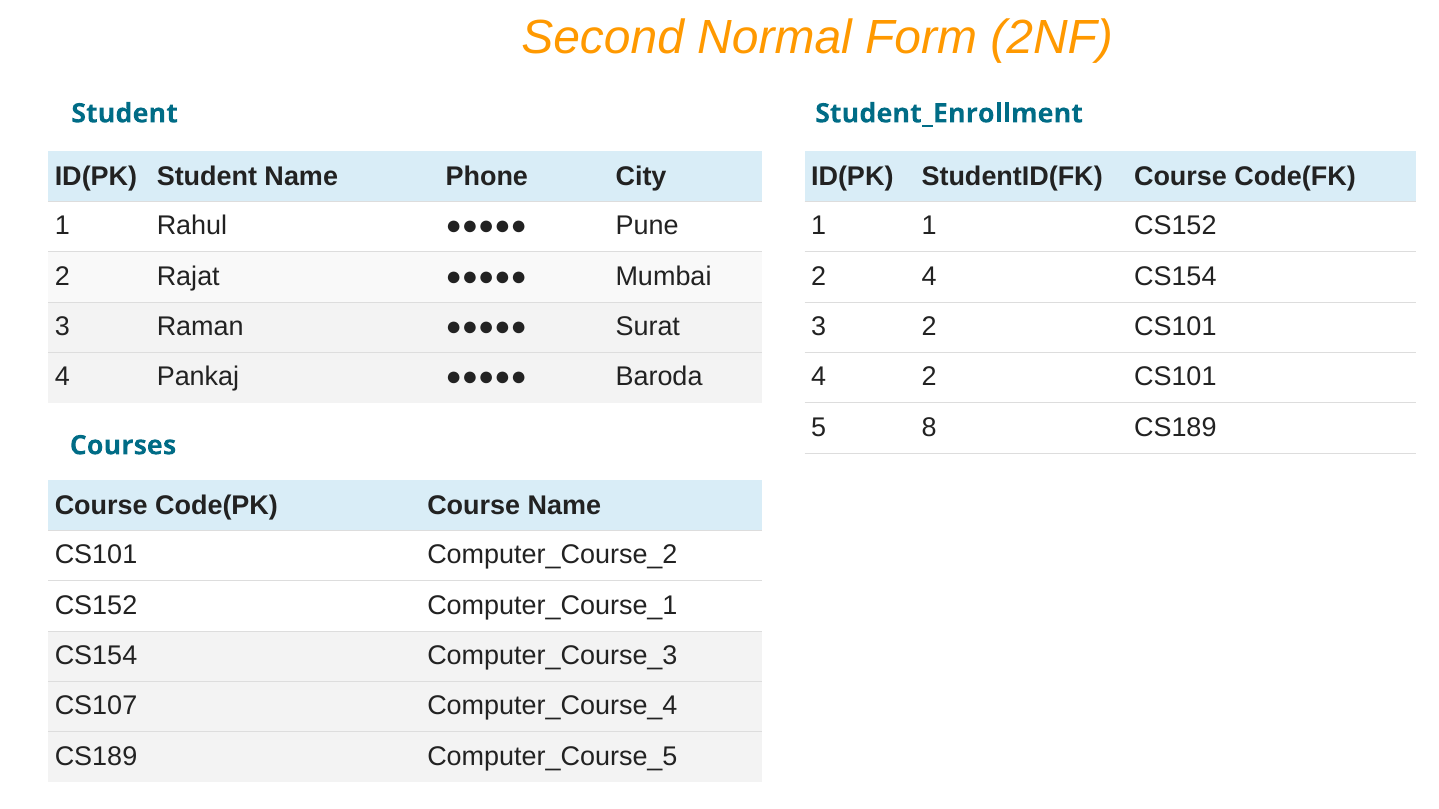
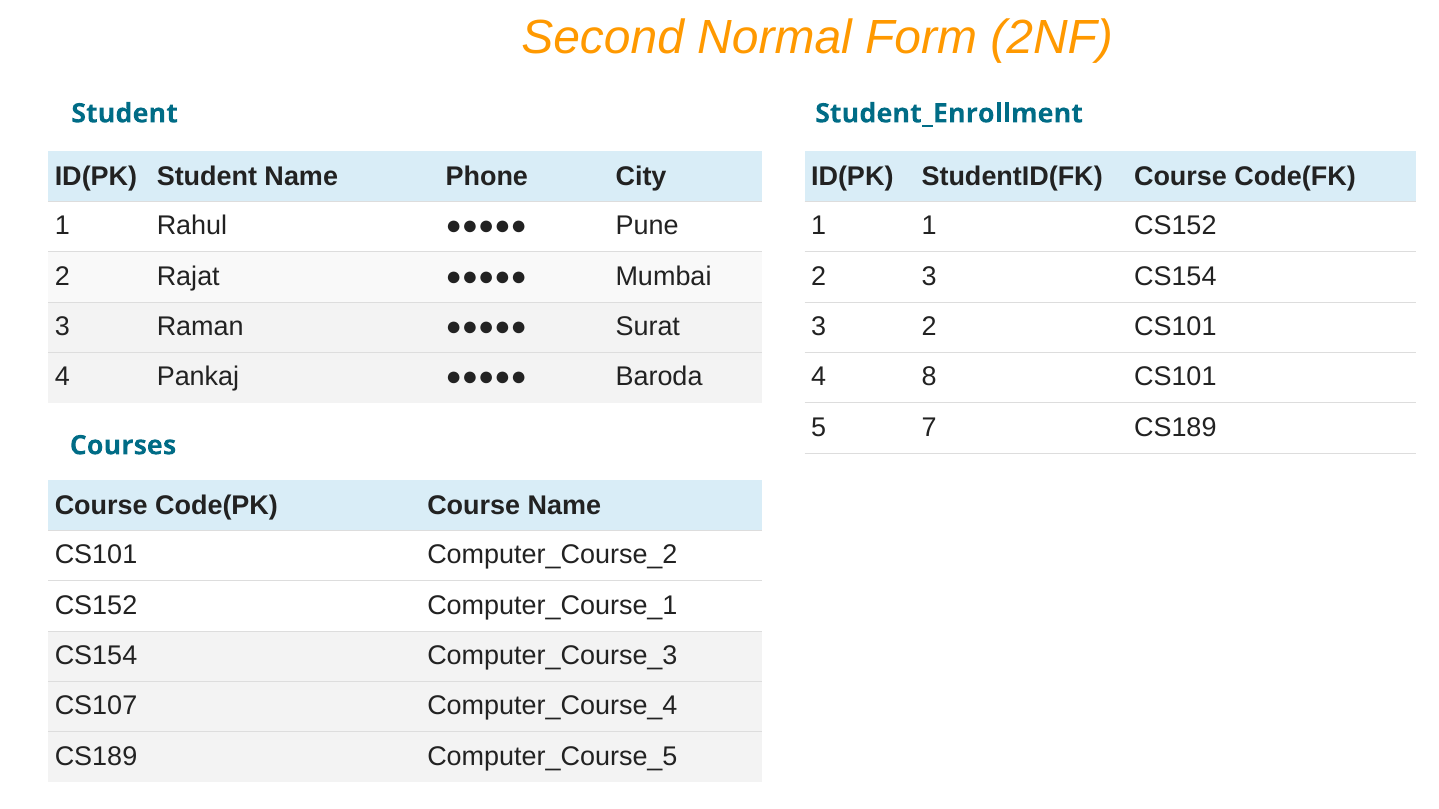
2 4: 4 -> 3
4 2: 2 -> 8
8: 8 -> 7
